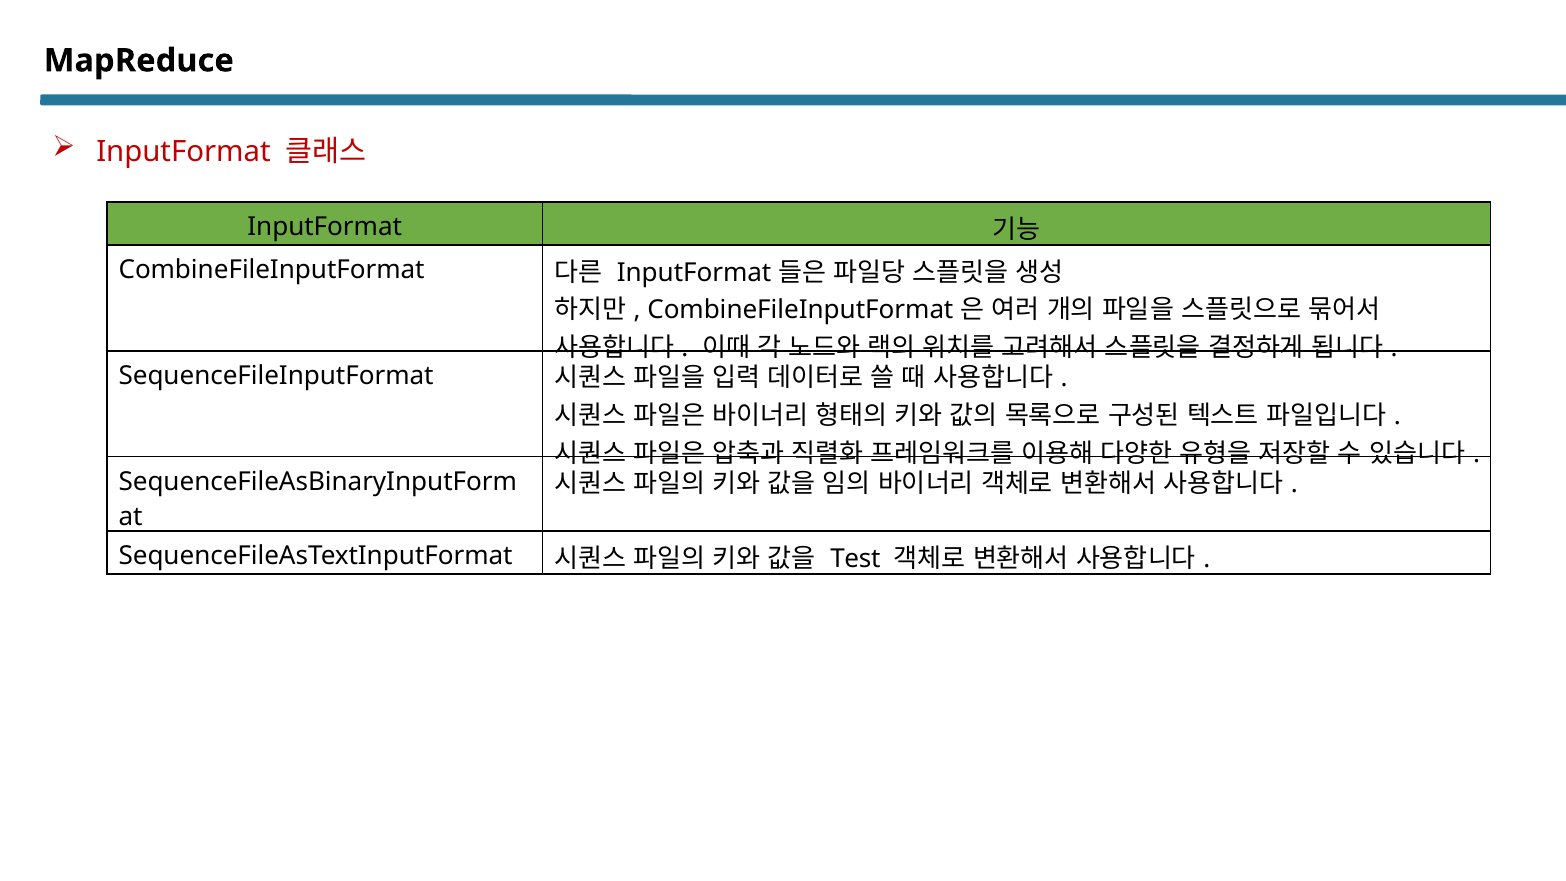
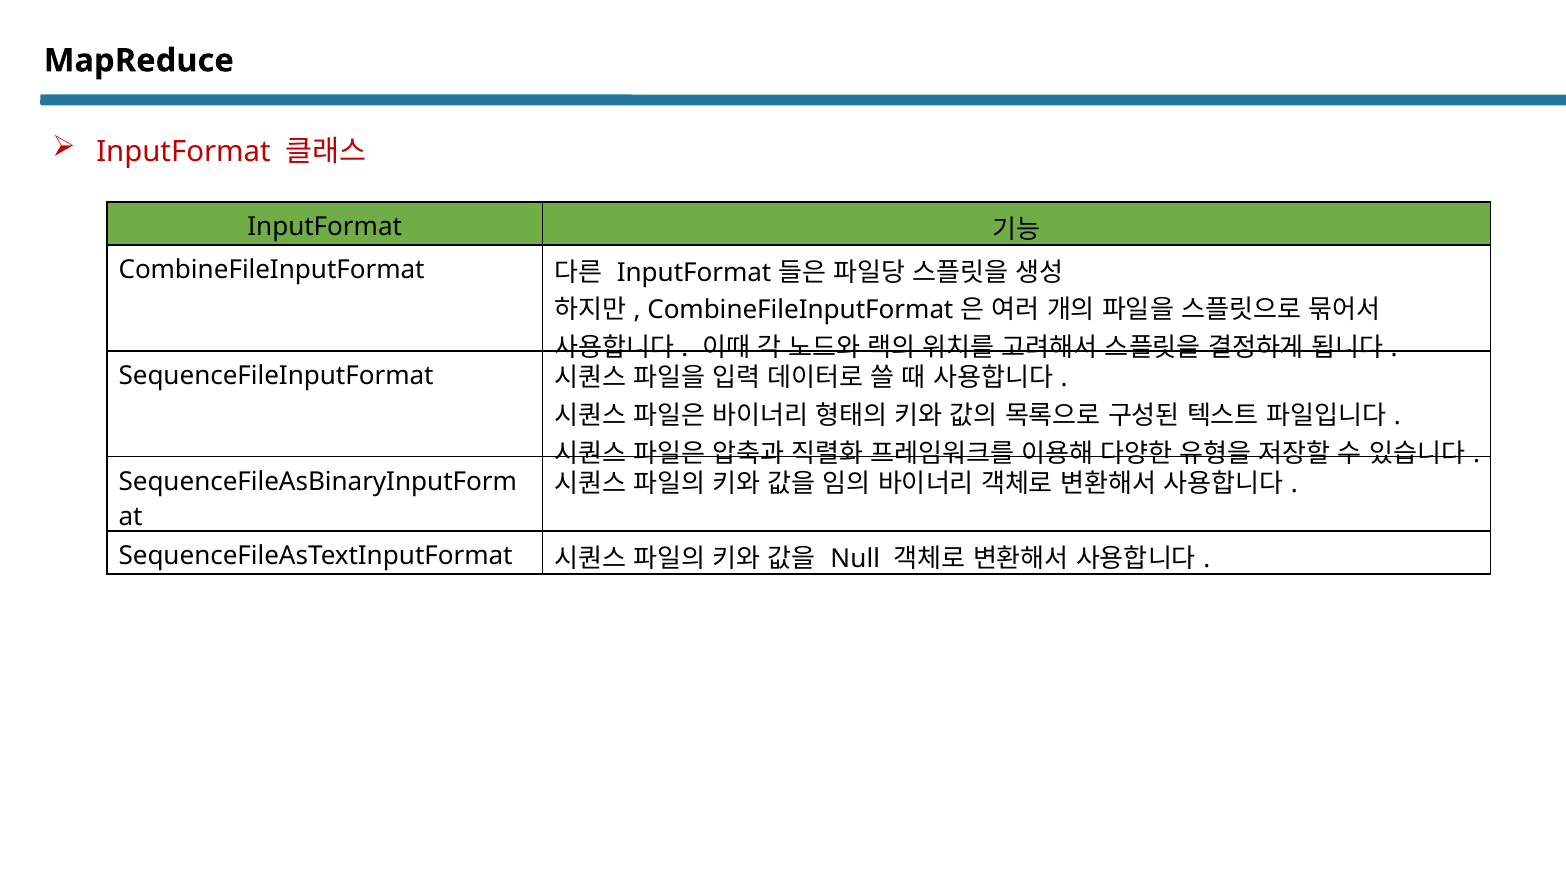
Test: Test -> Null
